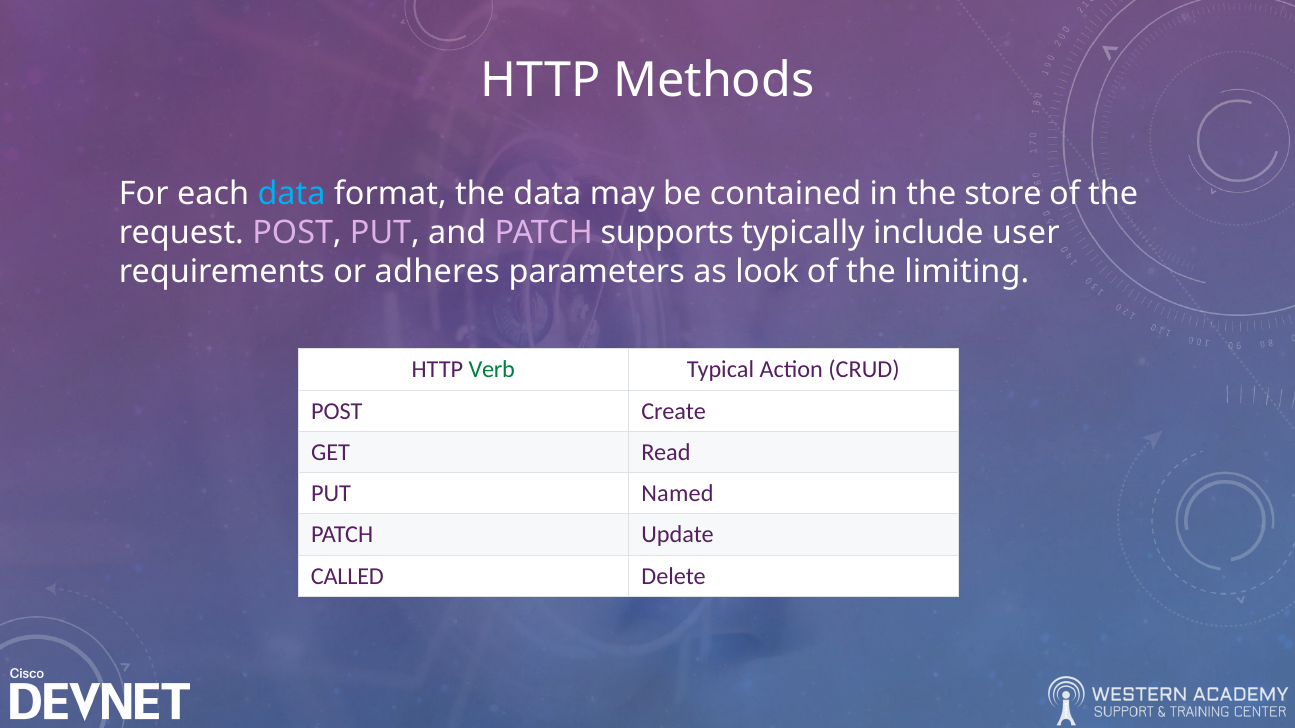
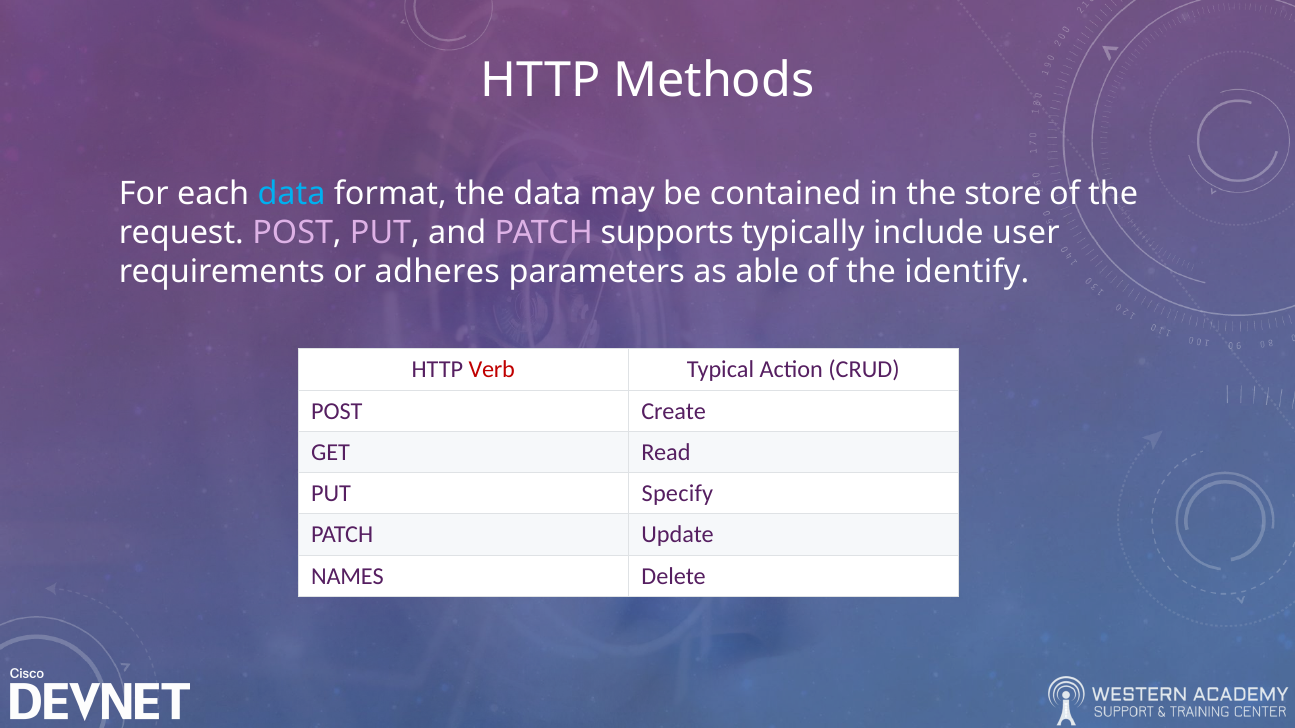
look: look -> able
limiting: limiting -> identify
Verb colour: green -> red
Named: Named -> Specify
CALLED: CALLED -> NAMES
